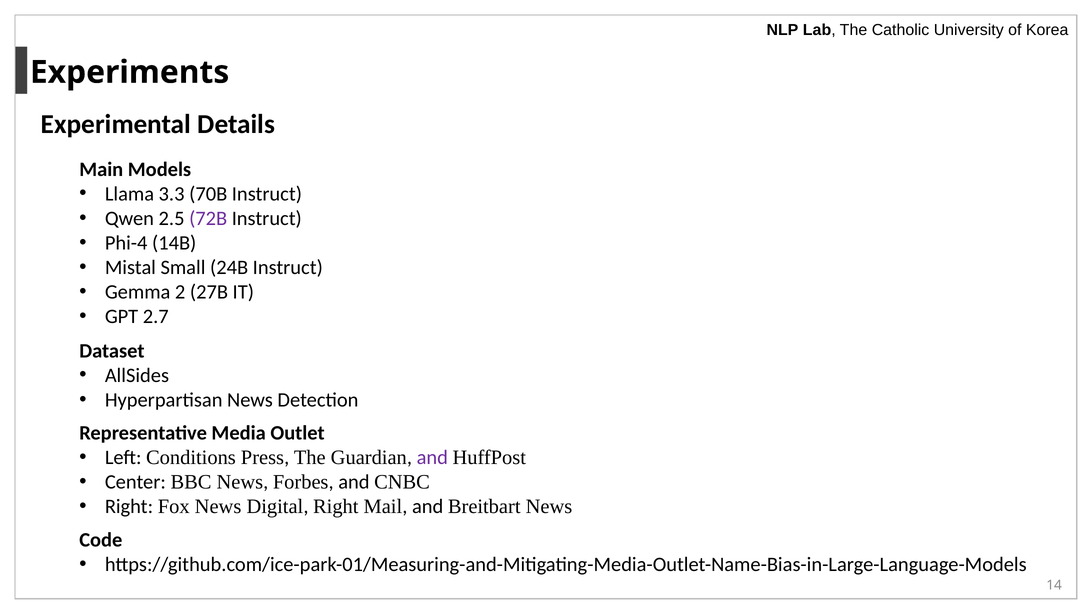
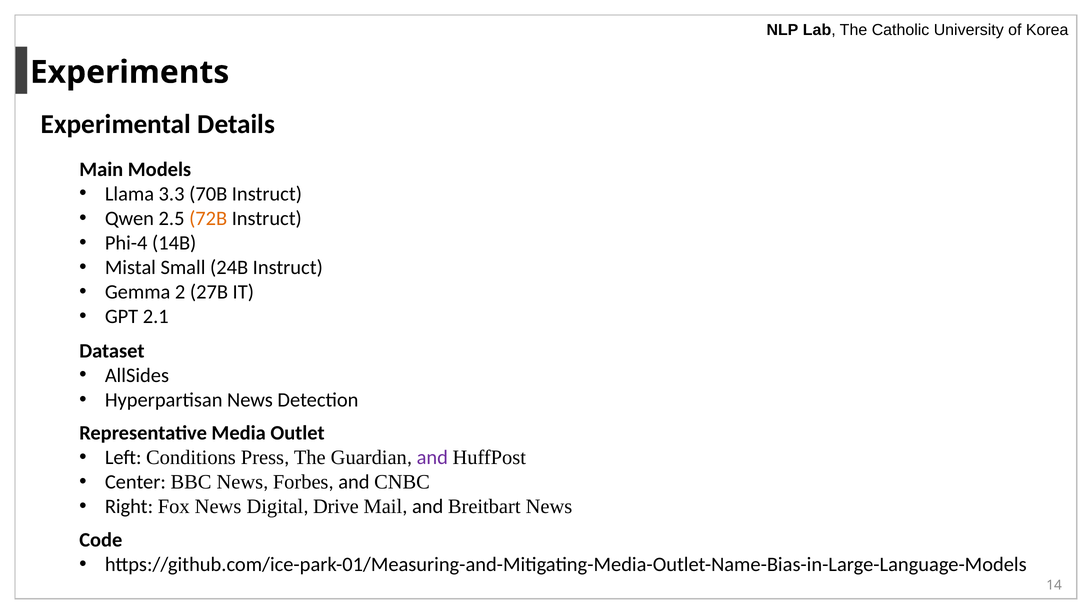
72B colour: purple -> orange
2.7: 2.7 -> 2.1
Digital Right: Right -> Drive
